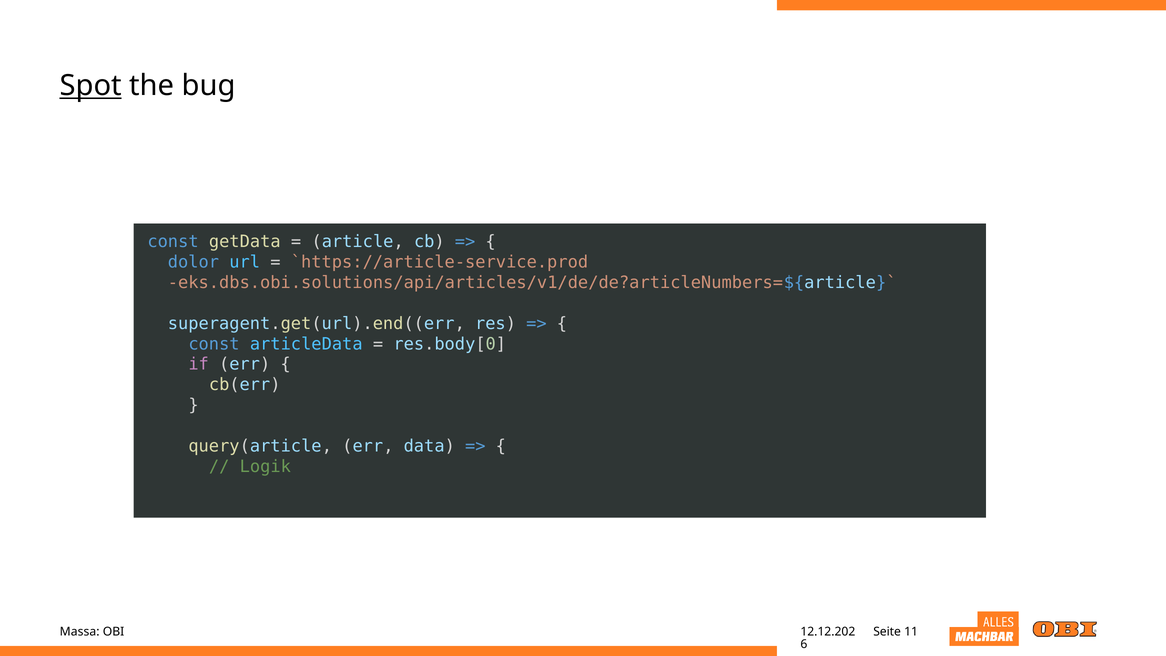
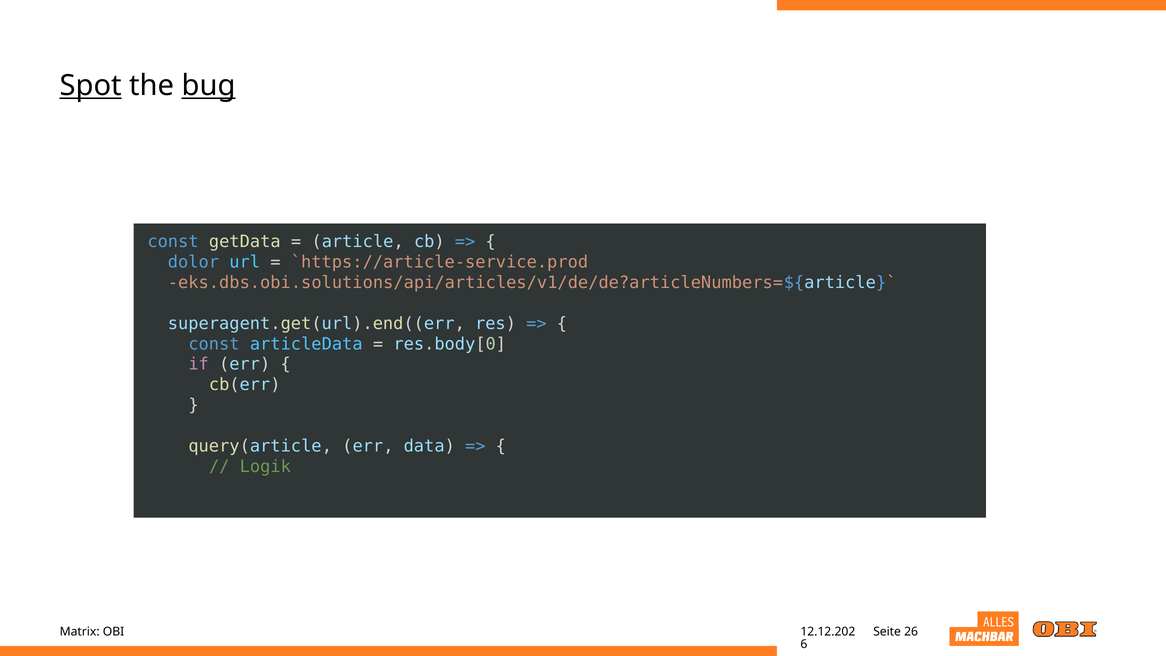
bug underline: none -> present
Massa: Massa -> Matrix
11: 11 -> 26
